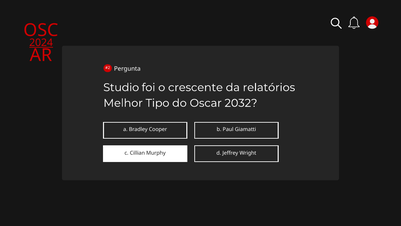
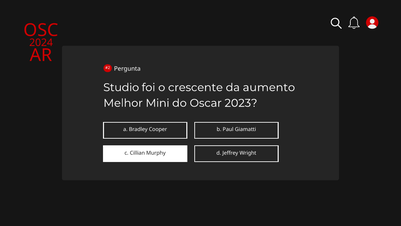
2024 underline: present -> none
relatórios: relatórios -> aumento
Tipo: Tipo -> Mini
2032: 2032 -> 2023
